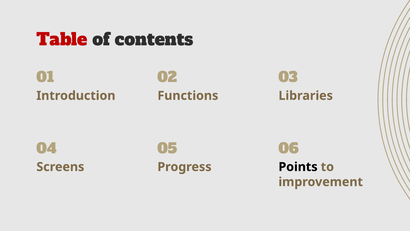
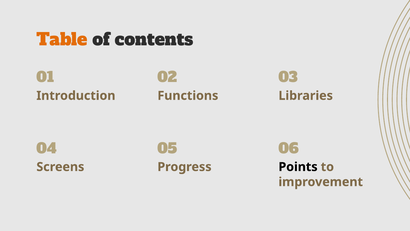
Table colour: red -> orange
